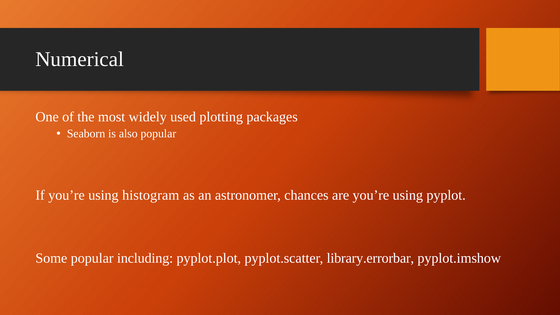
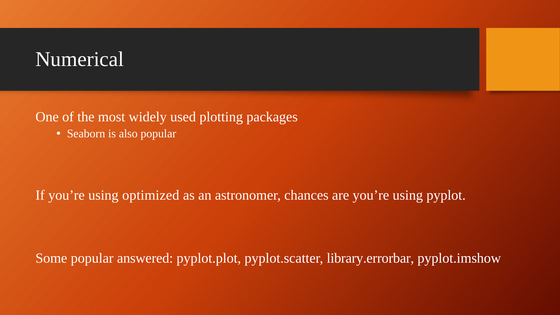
histogram: histogram -> optimized
including: including -> answered
